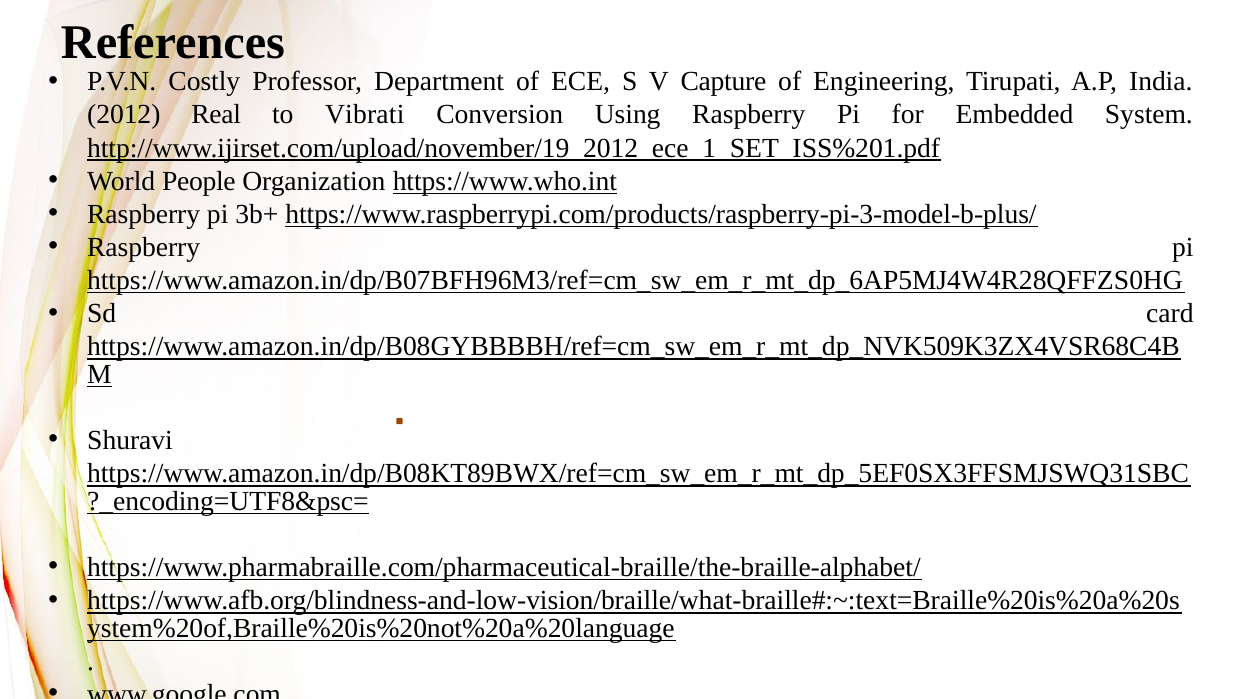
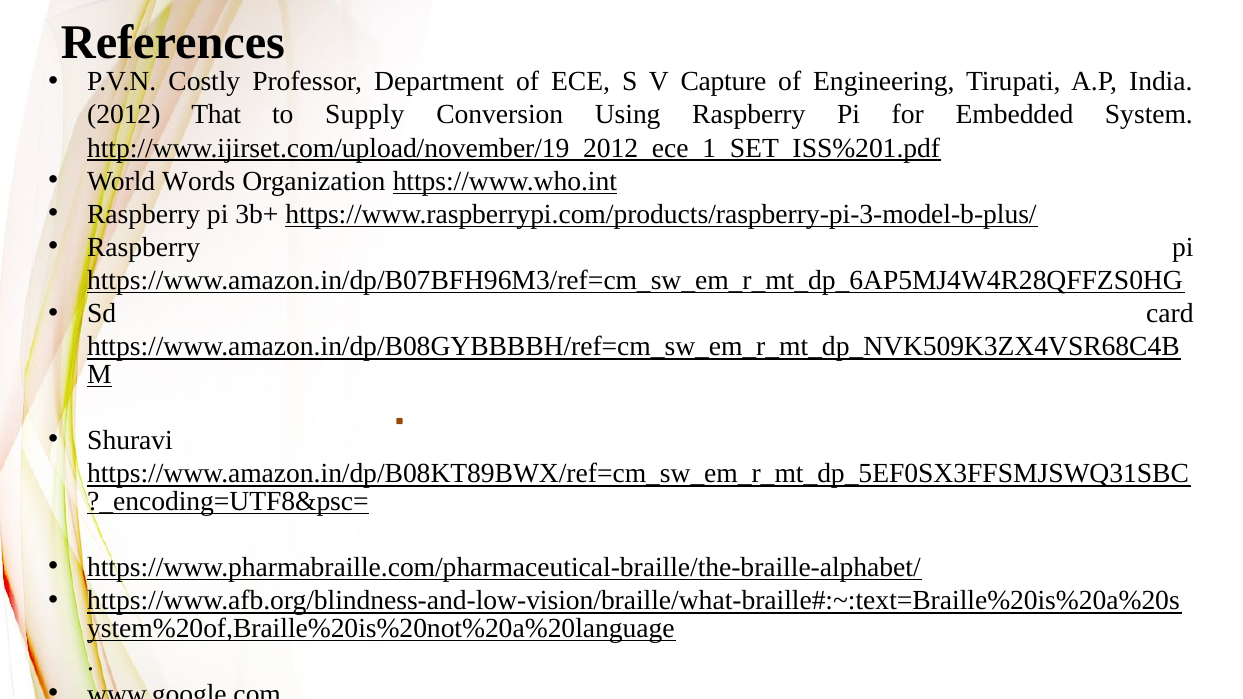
Real: Real -> That
Vibrati: Vibrati -> Supply
People: People -> Words
